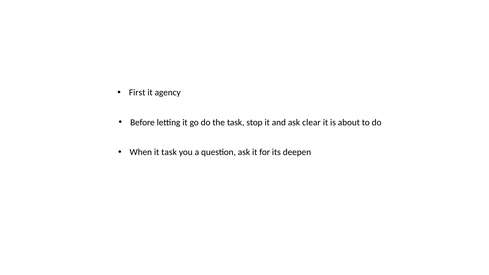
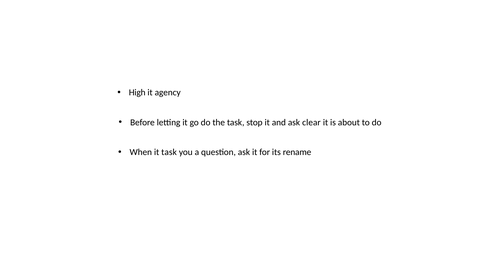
First: First -> High
deepen: deepen -> rename
